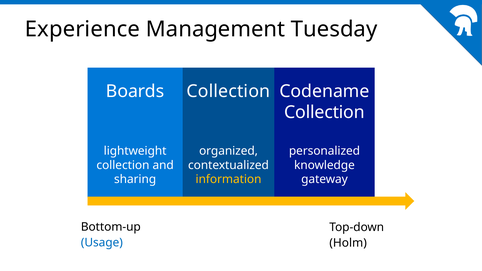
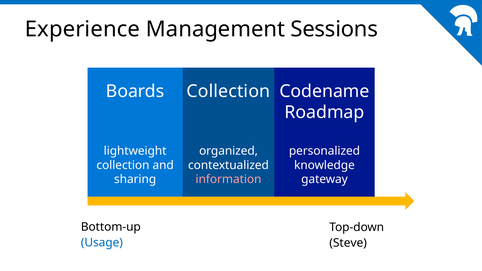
Tuesday: Tuesday -> Sessions
Collection at (325, 113): Collection -> Roadmap
information colour: yellow -> pink
Holm: Holm -> Steve
